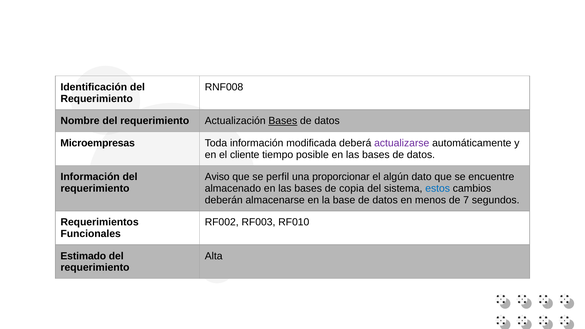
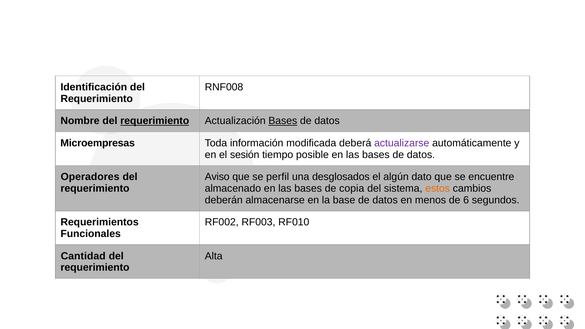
requerimiento at (155, 121) underline: none -> present
cliente: cliente -> sesión
Información at (90, 177): Información -> Operadores
proporcionar: proporcionar -> desglosados
estos colour: blue -> orange
7: 7 -> 6
Estimado: Estimado -> Cantidad
